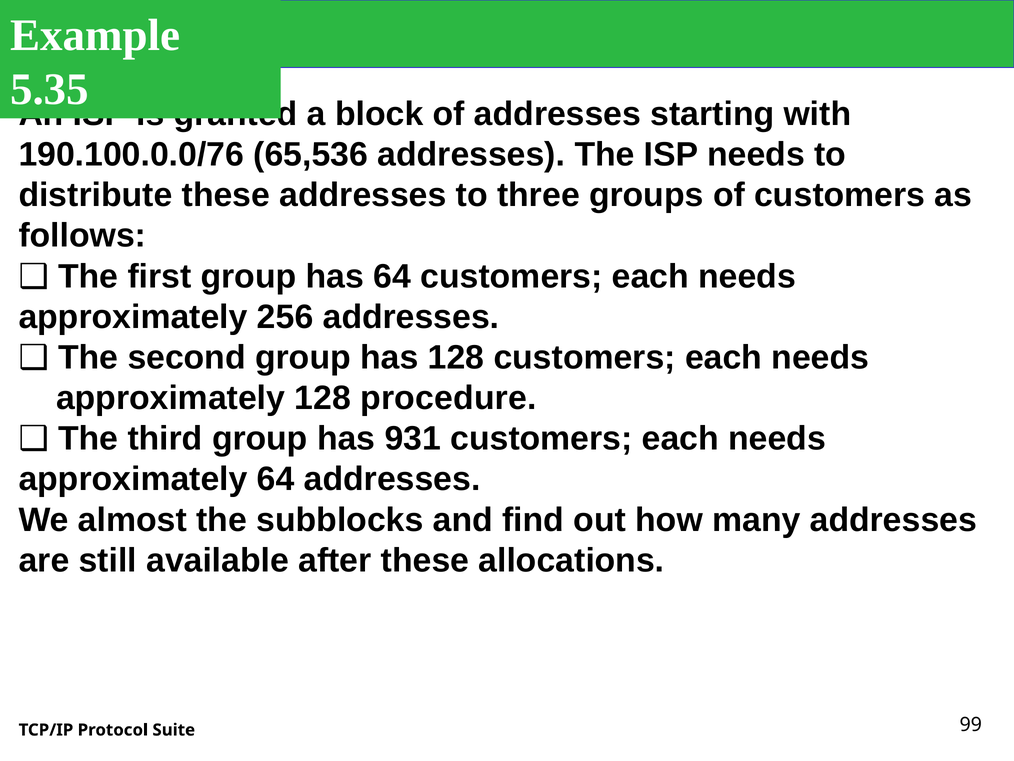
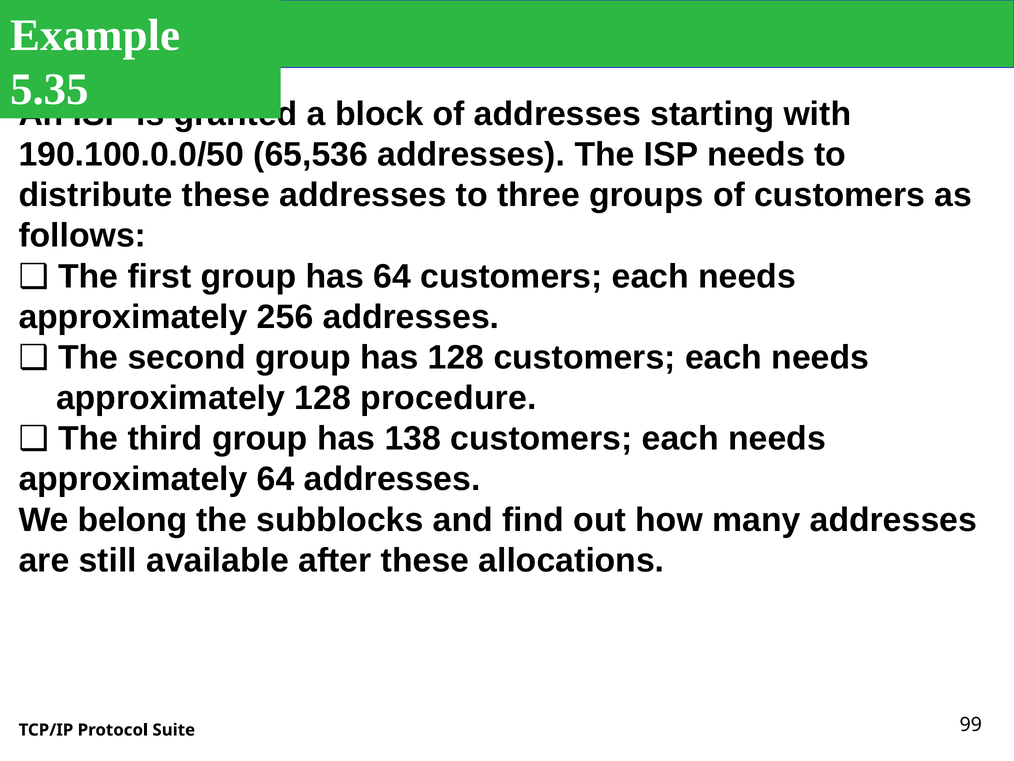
190.100.0.0/76: 190.100.0.0/76 -> 190.100.0.0/50
931: 931 -> 138
almost: almost -> belong
